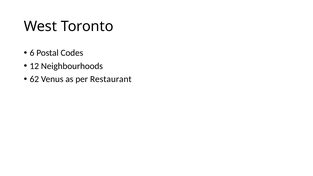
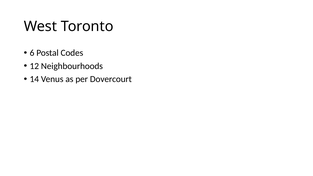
62: 62 -> 14
Restaurant: Restaurant -> Dovercourt
